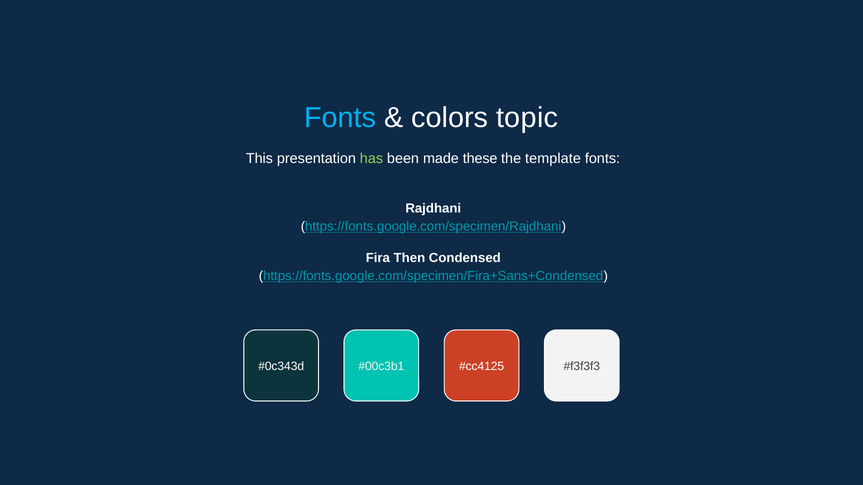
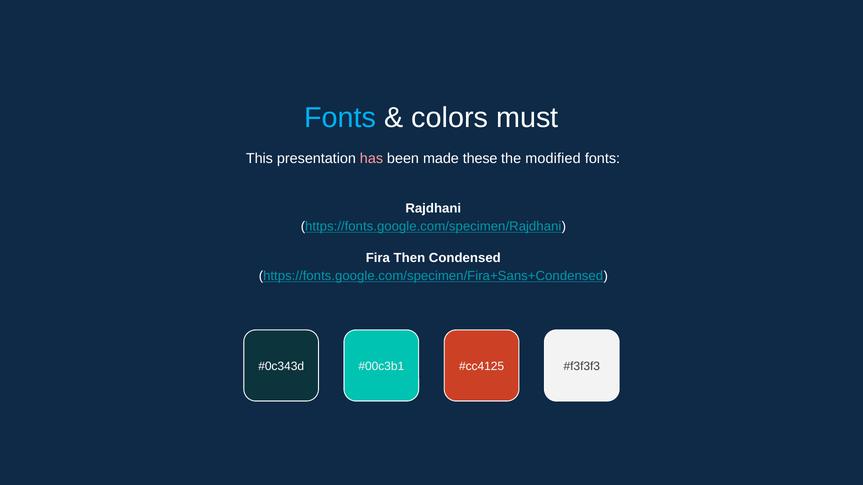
topic: topic -> must
has colour: light green -> pink
template: template -> modified
